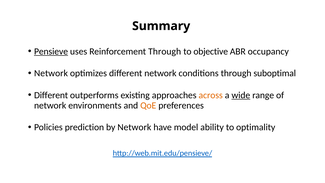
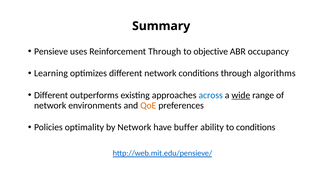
Pensieve underline: present -> none
Network at (51, 73): Network -> Learning
suboptimal: suboptimal -> algorithms
across colour: orange -> blue
prediction: prediction -> optimality
model: model -> buffer
to optimality: optimality -> conditions
